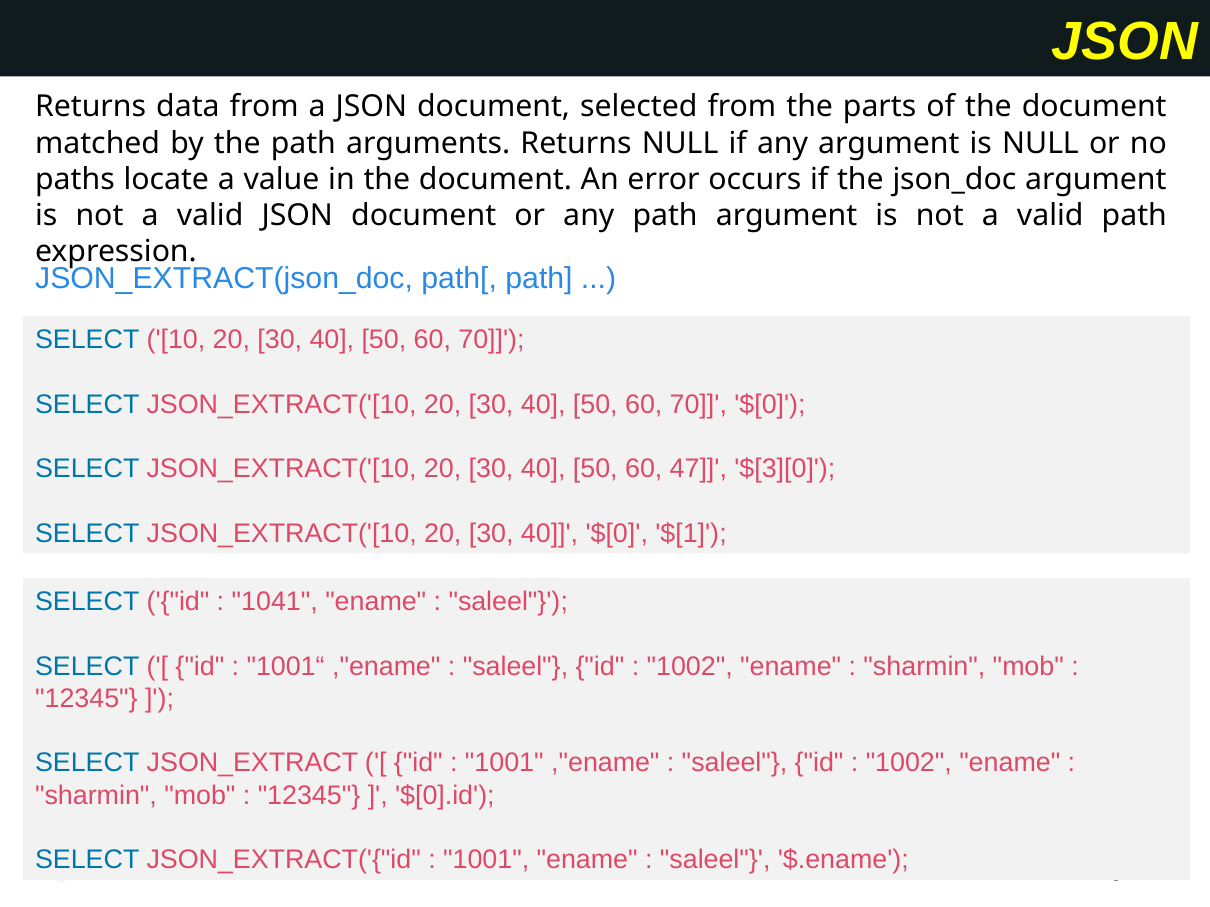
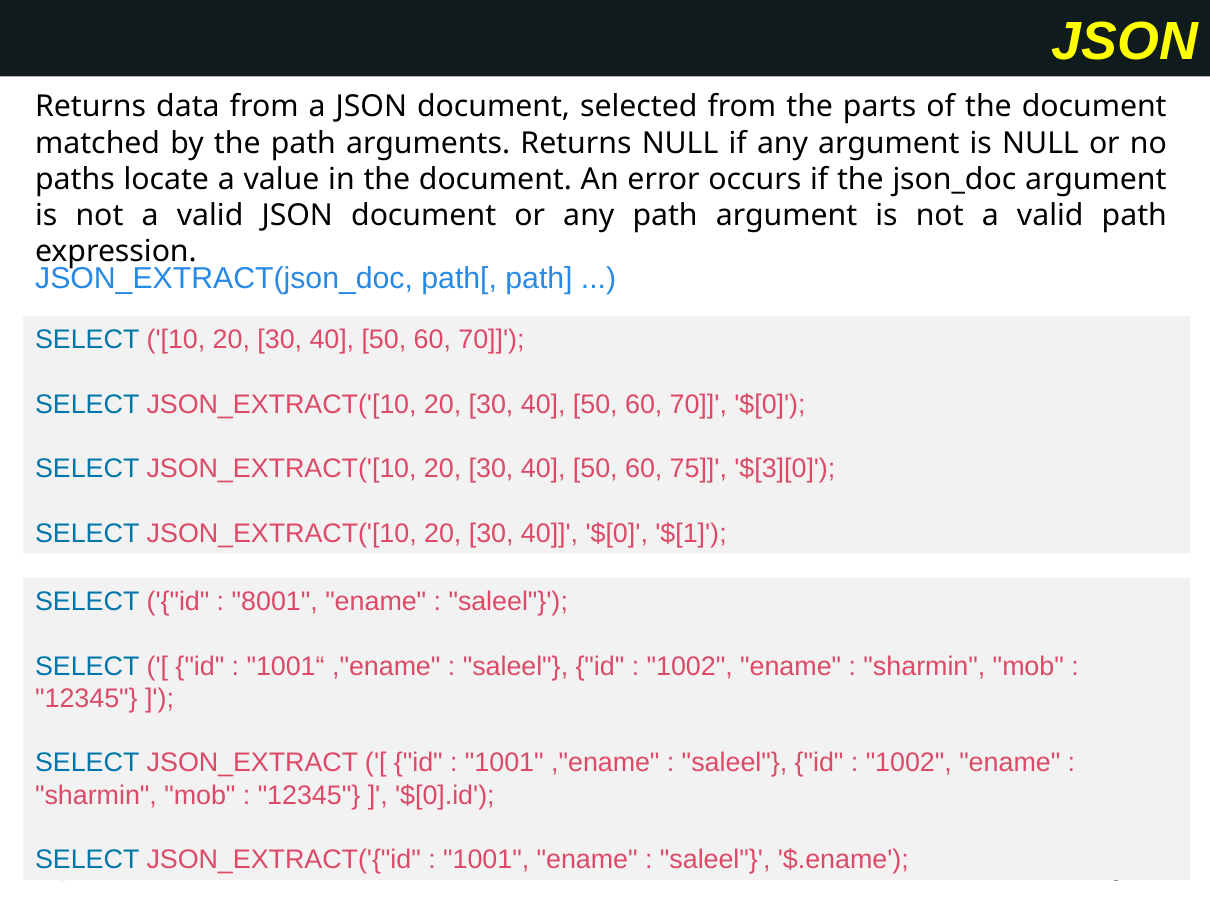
47: 47 -> 75
1041: 1041 -> 8001
